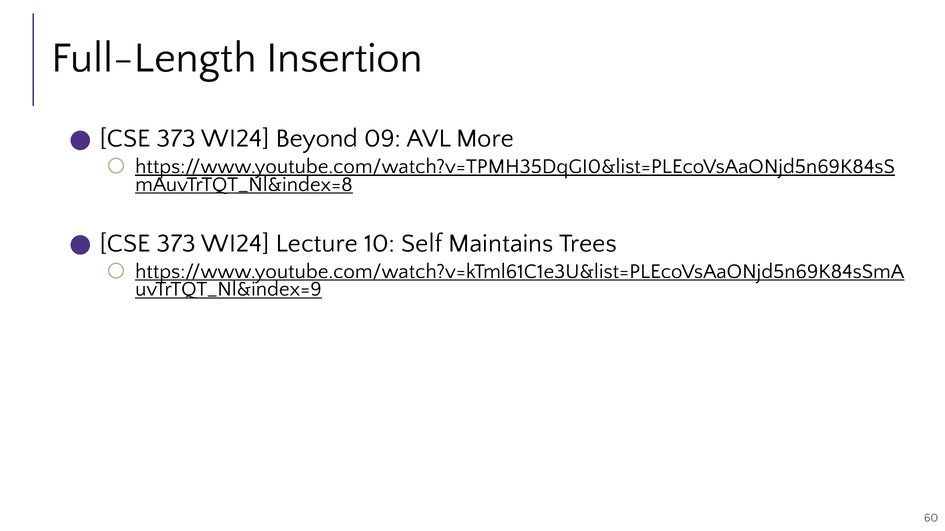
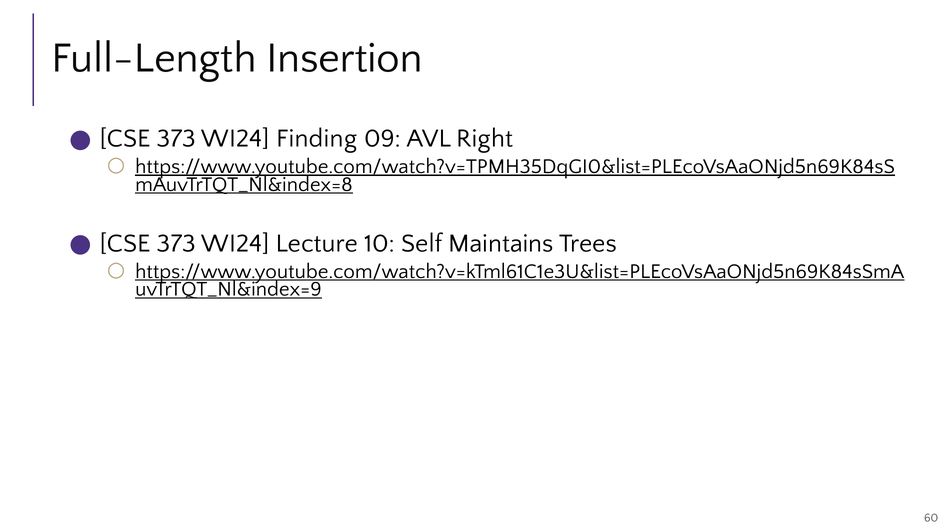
Beyond: Beyond -> Finding
More: More -> Right
